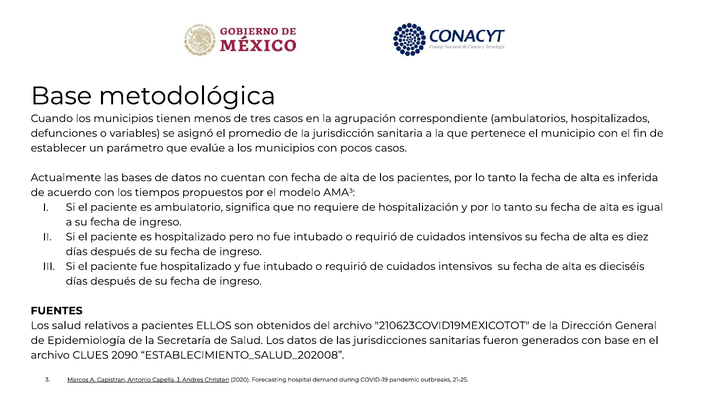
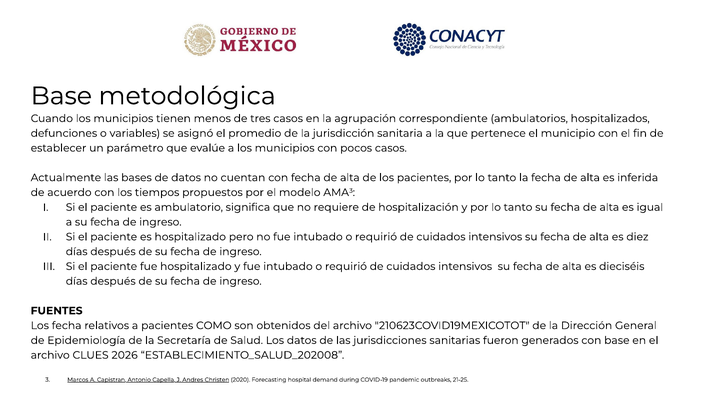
Los salud: salud -> fecha
ELLOS: ELLOS -> COMO
2090: 2090 -> 2026
